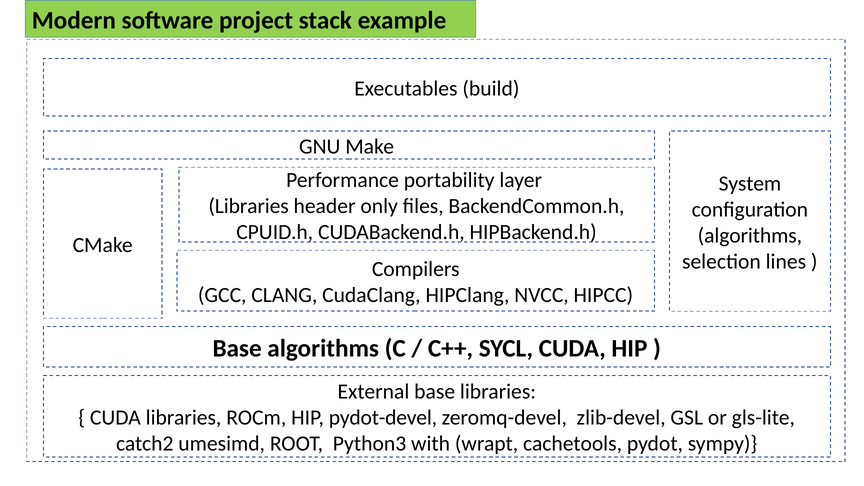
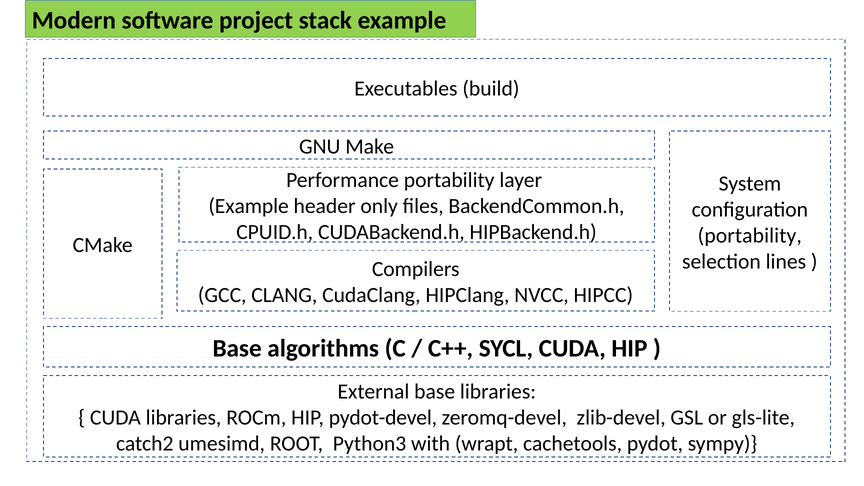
Libraries at (249, 206): Libraries -> Example
algorithms at (750, 236): algorithms -> portability
